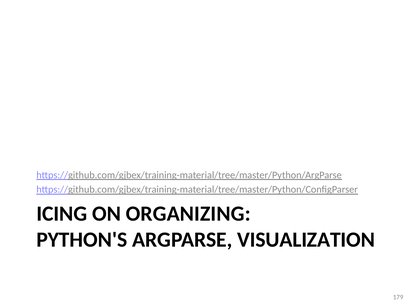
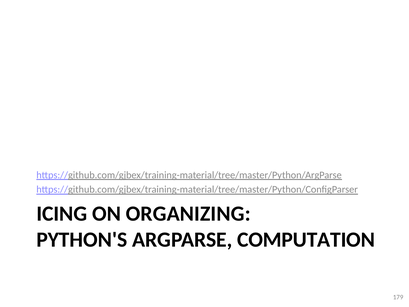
VISUALIZATION: VISUALIZATION -> COMPUTATION
